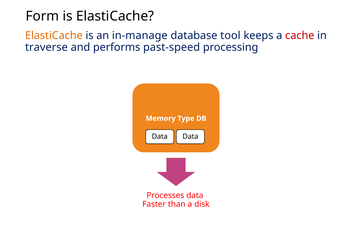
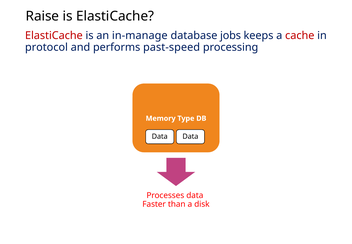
Form: Form -> Raise
ElastiCache at (54, 36) colour: orange -> red
tool: tool -> jobs
traverse: traverse -> protocol
